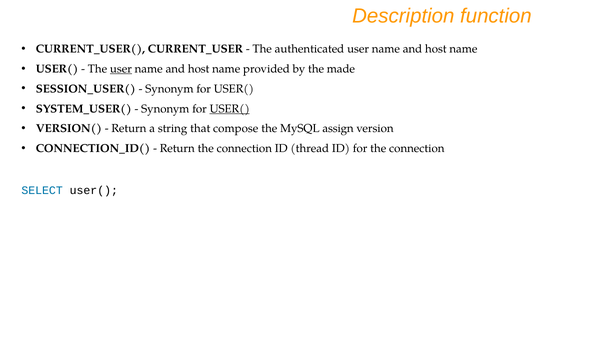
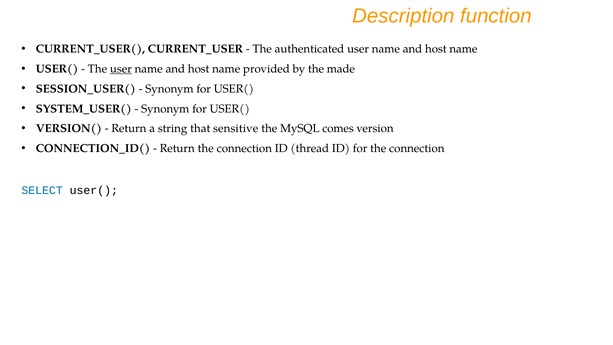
USER( at (230, 109) underline: present -> none
compose: compose -> sensitive
assign: assign -> comes
